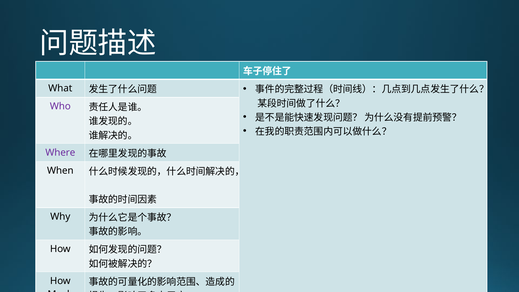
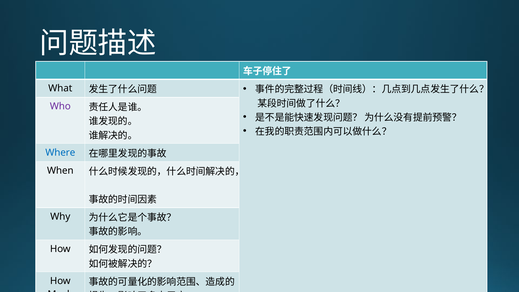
Where colour: purple -> blue
